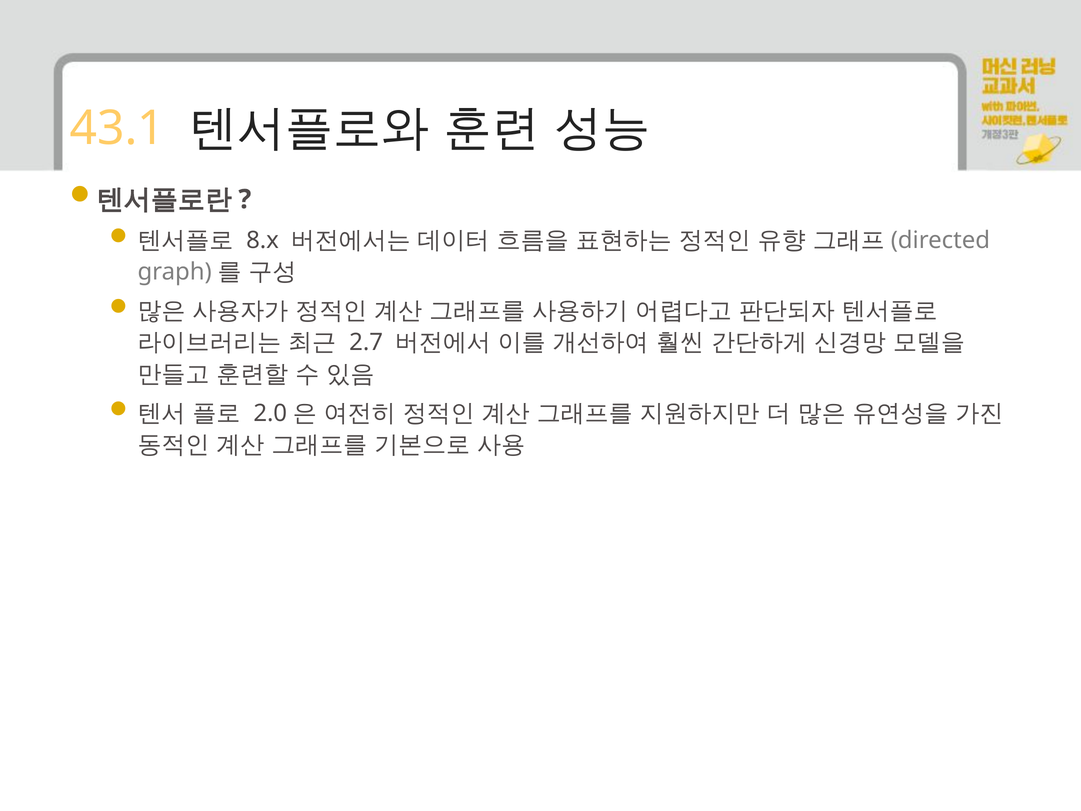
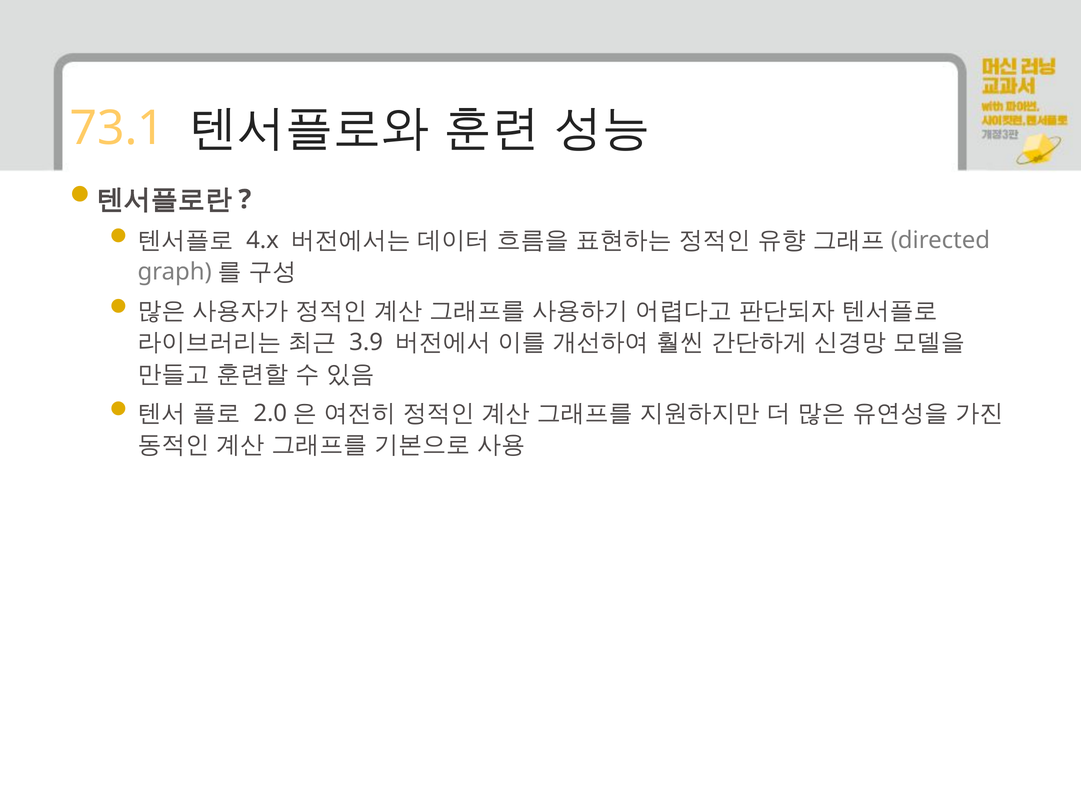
43.1: 43.1 -> 73.1
8.x: 8.x -> 4.x
2.7: 2.7 -> 3.9
